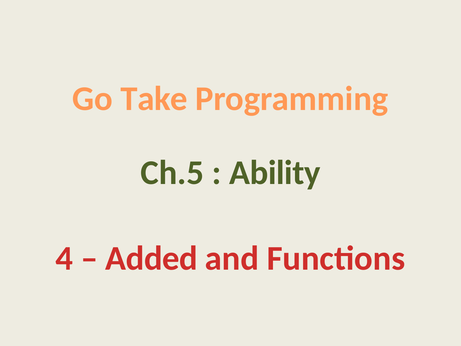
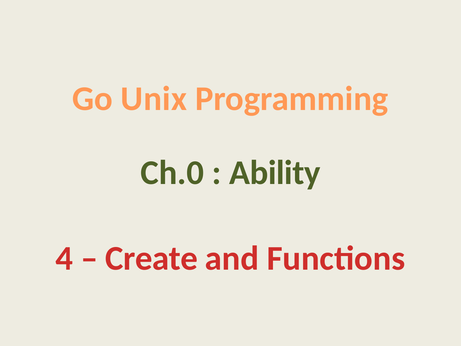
Take: Take -> Unix
Ch.5: Ch.5 -> Ch.0
Added: Added -> Create
